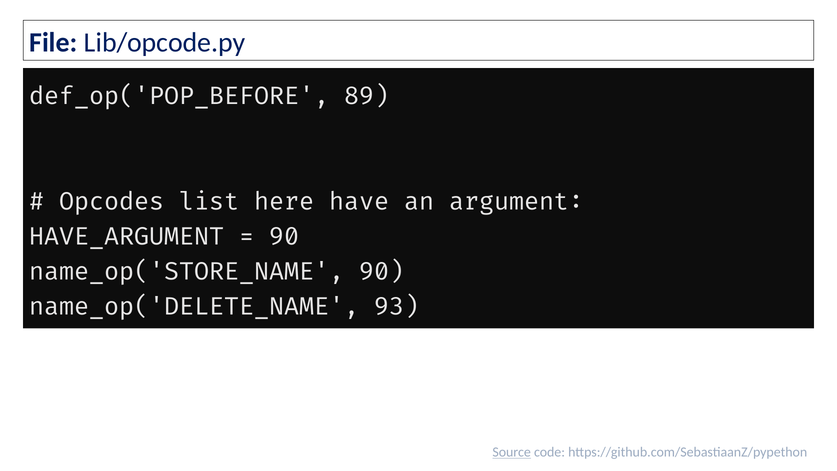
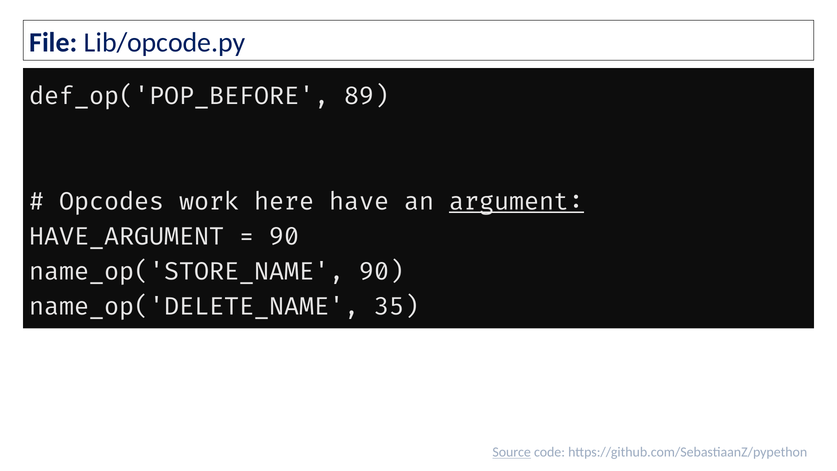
list: list -> work
argument underline: none -> present
93: 93 -> 35
